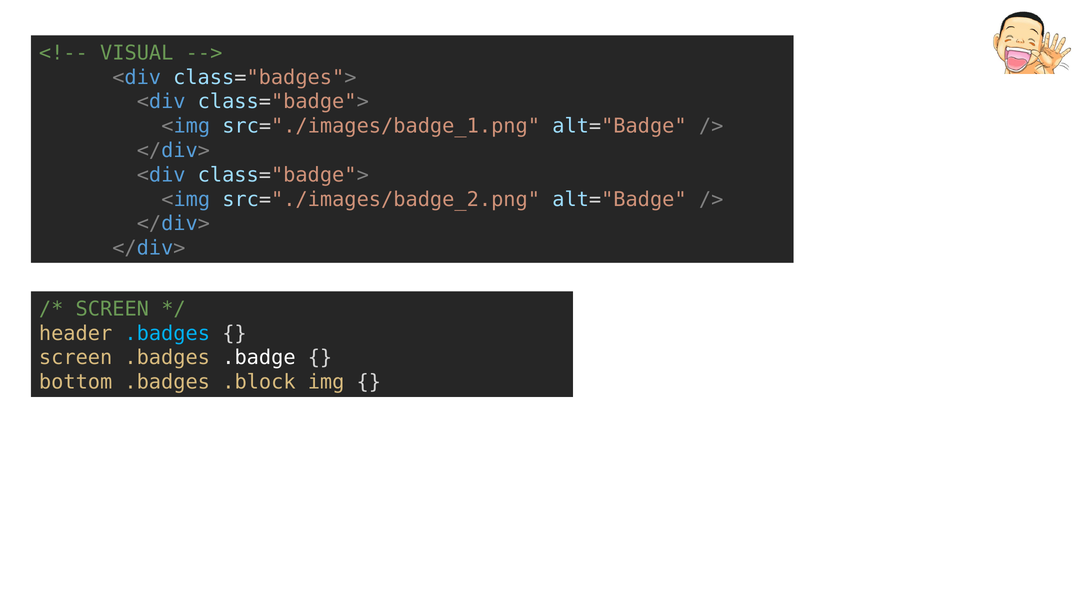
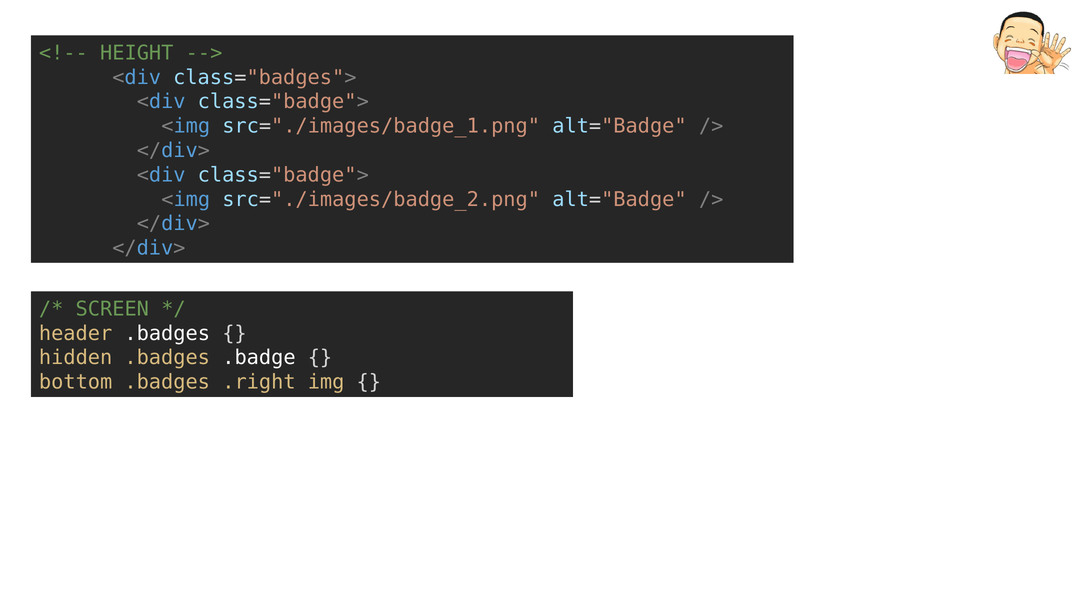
VISUAL: VISUAL -> HEIGHT
.badges at (167, 333) colour: light blue -> white
screen at (76, 358): screen -> hidden
.block: .block -> .right
